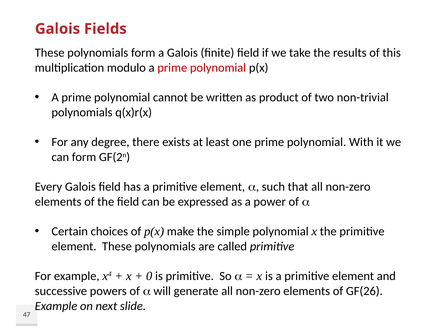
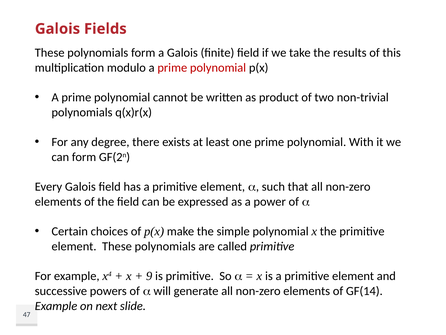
0: 0 -> 9
GF(26: GF(26 -> GF(14
